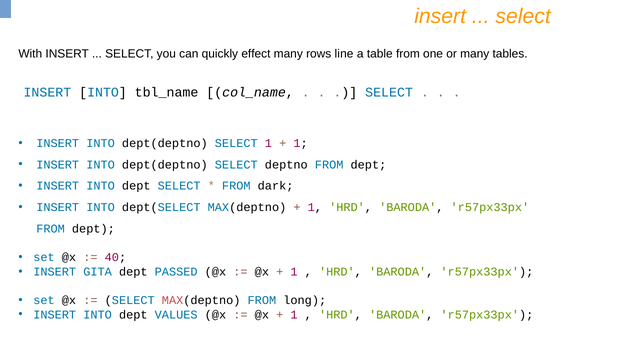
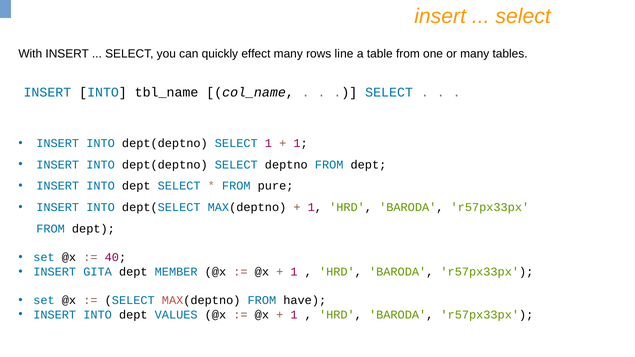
dark: dark -> pure
PASSED: PASSED -> MEMBER
long: long -> have
